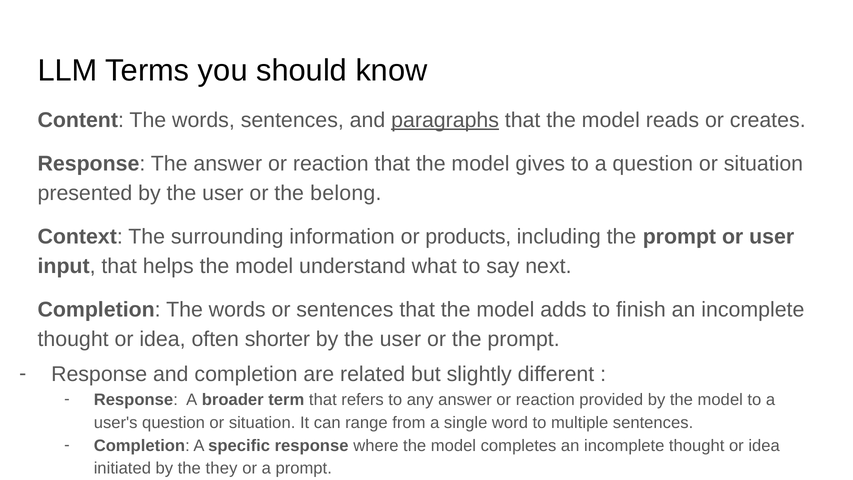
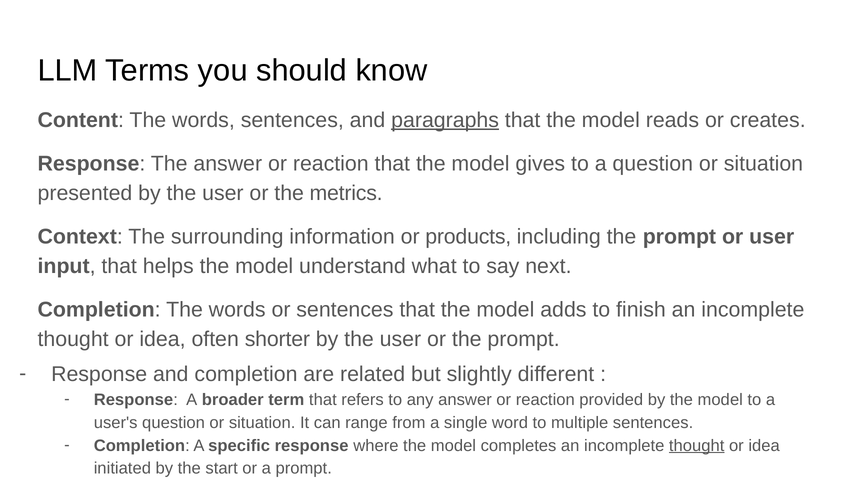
belong: belong -> metrics
thought at (697, 445) underline: none -> present
they: they -> start
